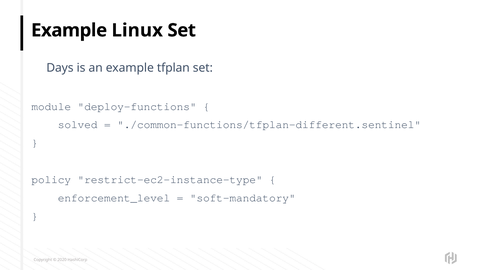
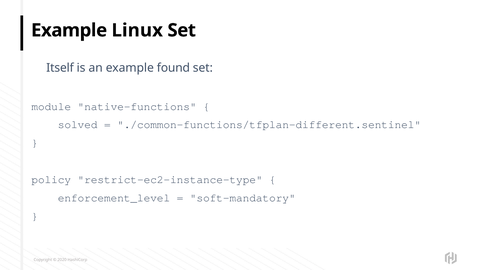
Days: Days -> Itself
tfplan: tfplan -> found
deploy-functions: deploy-functions -> native-functions
